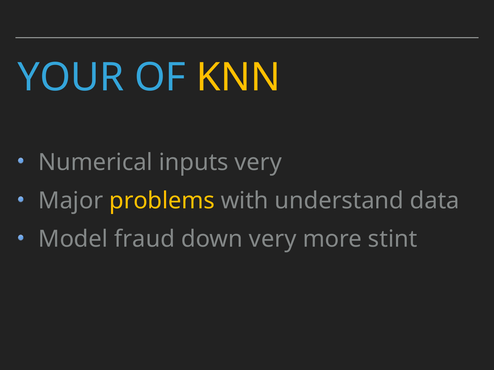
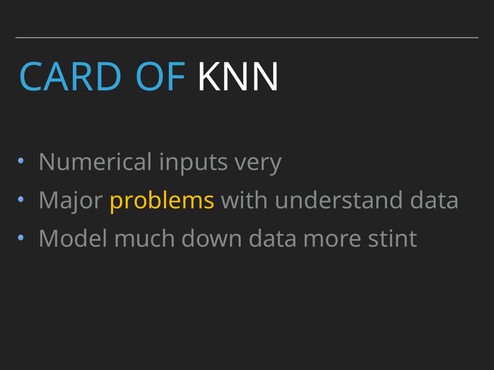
YOUR: YOUR -> CARD
KNN colour: yellow -> white
fraud: fraud -> much
down very: very -> data
